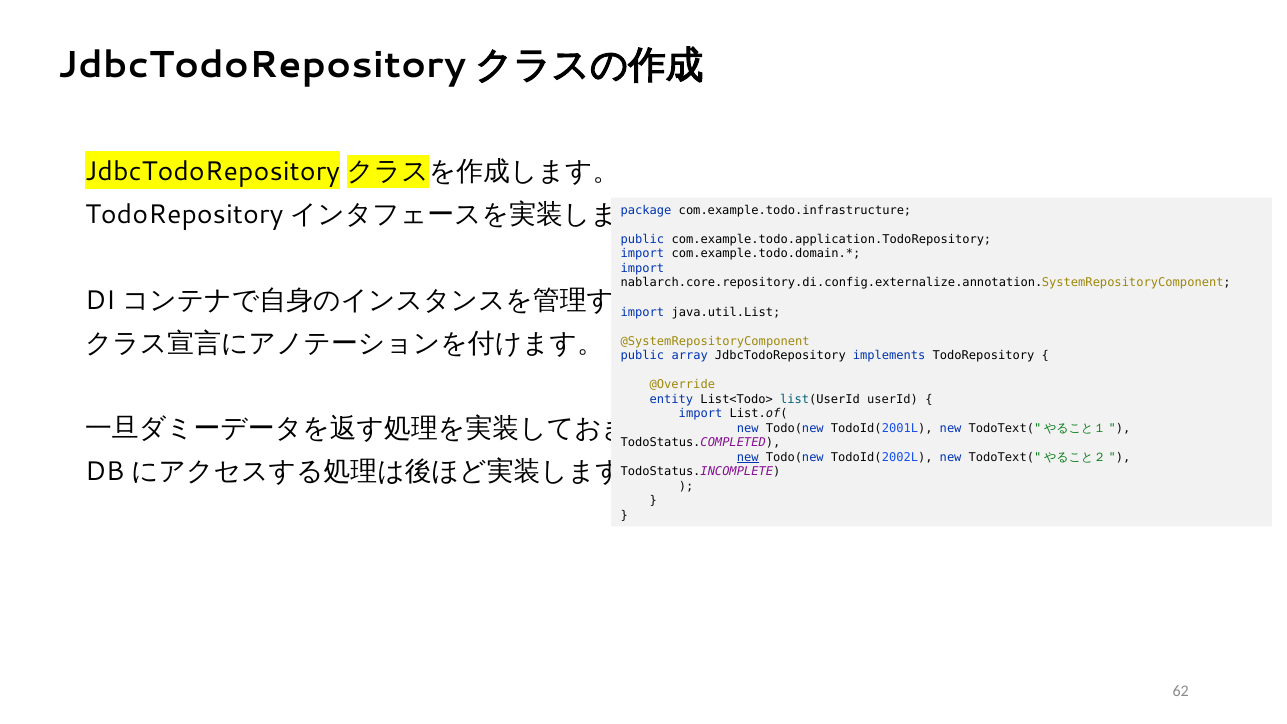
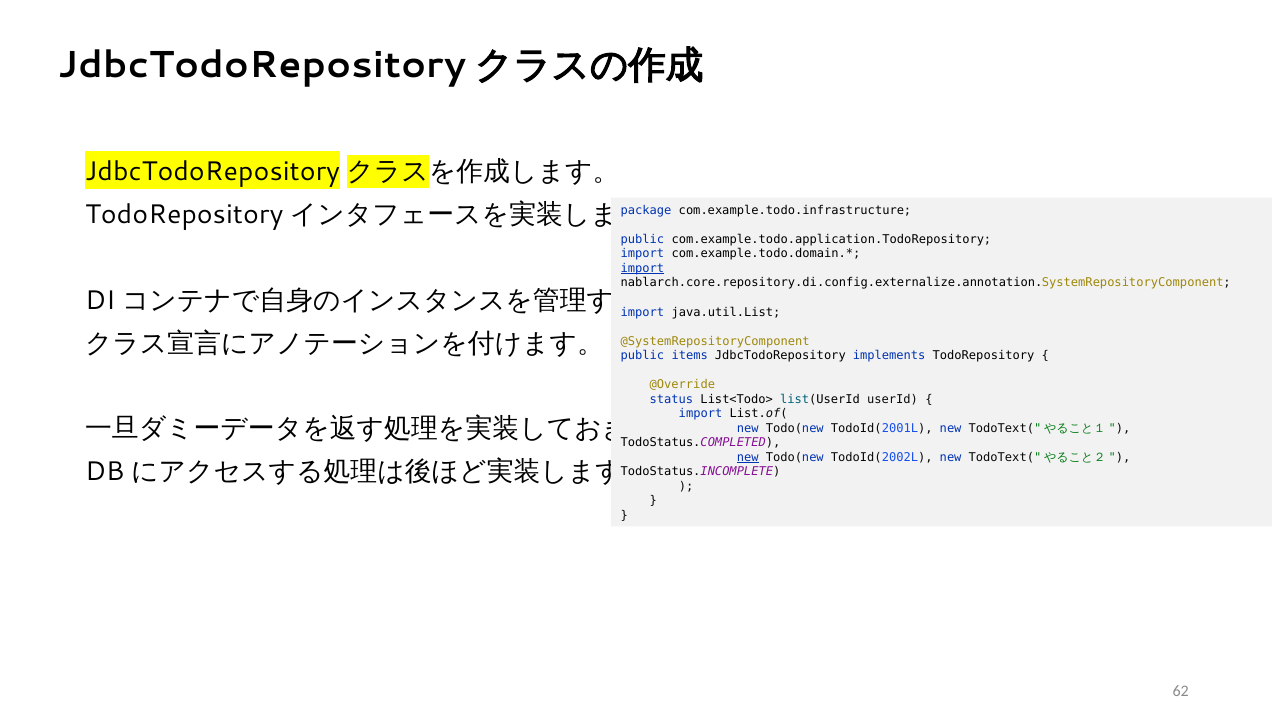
import at (642, 268) underline: none -> present
array: array -> items
entity: entity -> status
